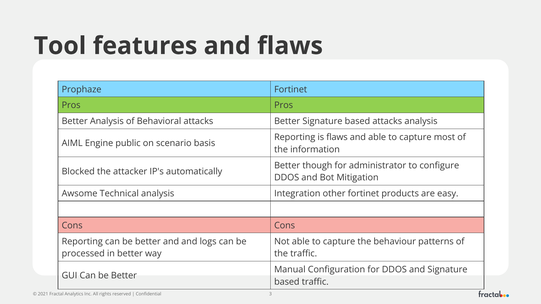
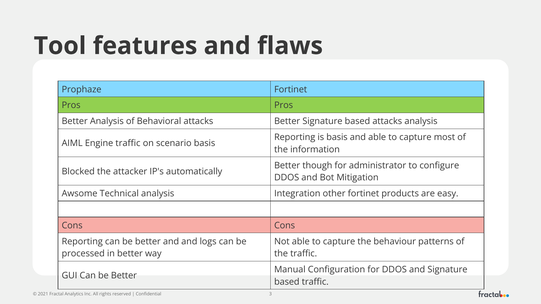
is flaws: flaws -> basis
Engine public: public -> traffic
